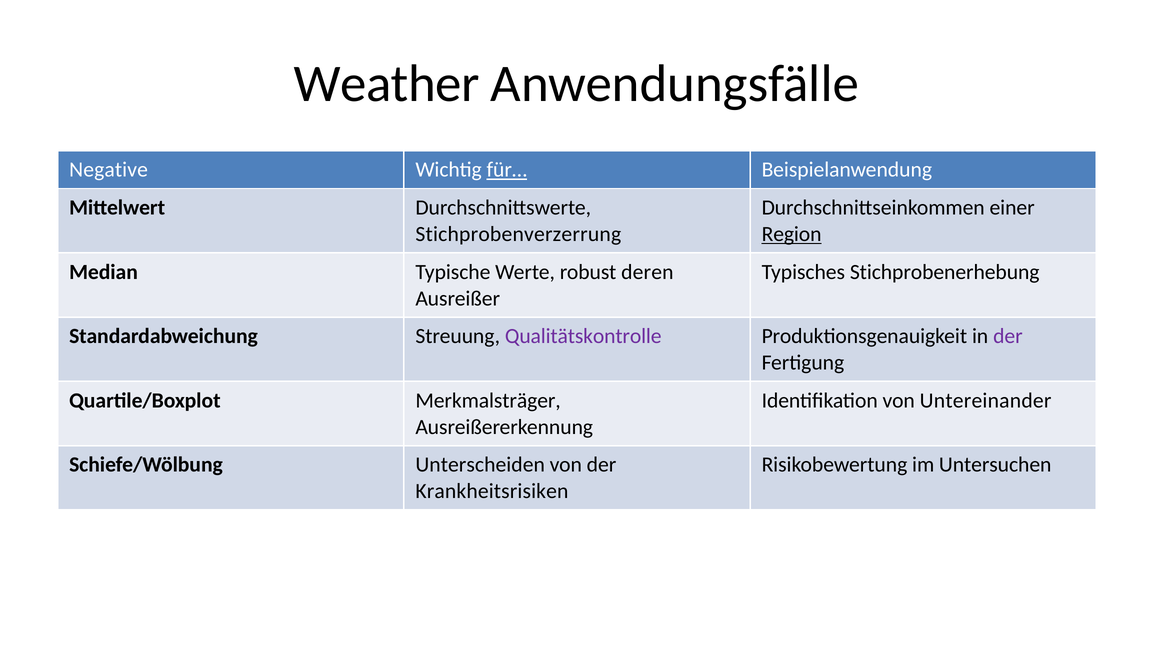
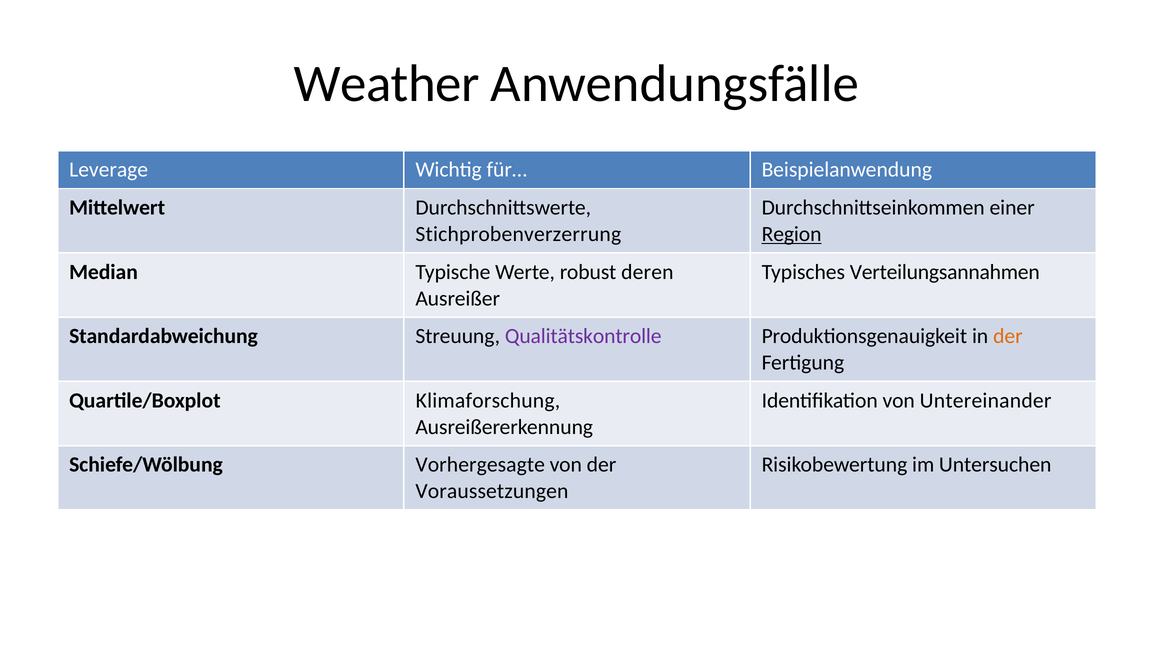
Negative: Negative -> Leverage
für… underline: present -> none
Stichprobenerhebung: Stichprobenerhebung -> Verteilungsannahmen
der at (1008, 336) colour: purple -> orange
Merkmalsträger: Merkmalsträger -> Klimaforschung
Unterscheiden: Unterscheiden -> Vorhergesagte
Krankheitsrisiken: Krankheitsrisiken -> Voraussetzungen
